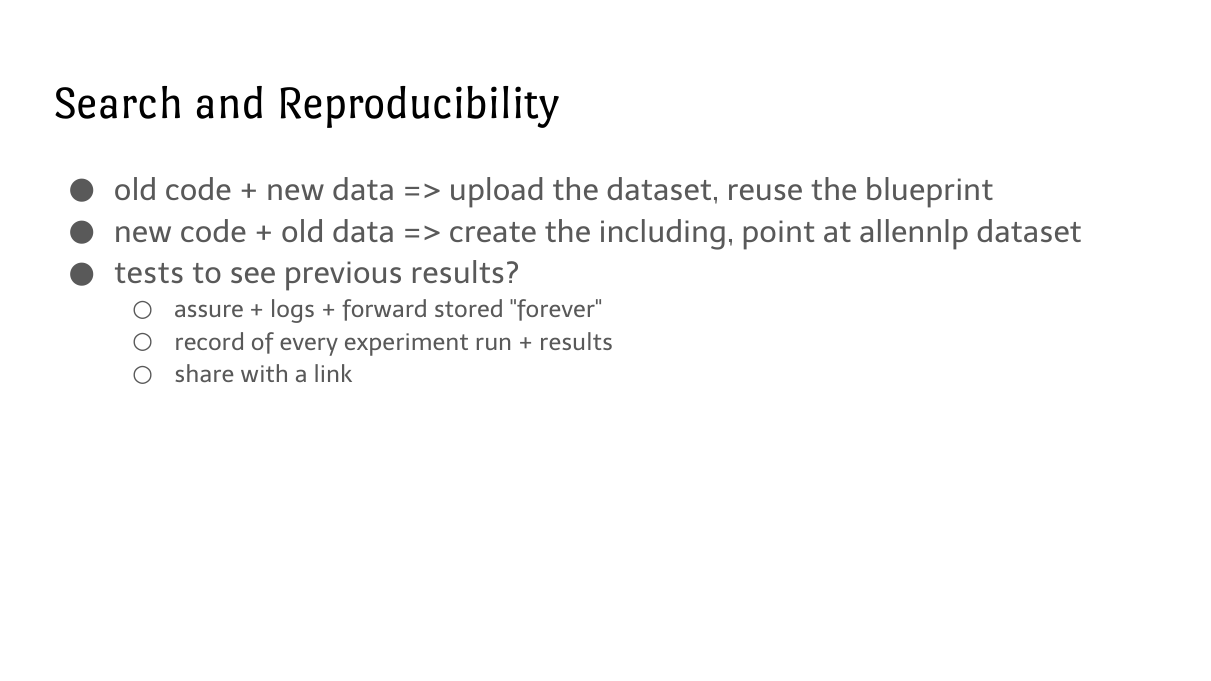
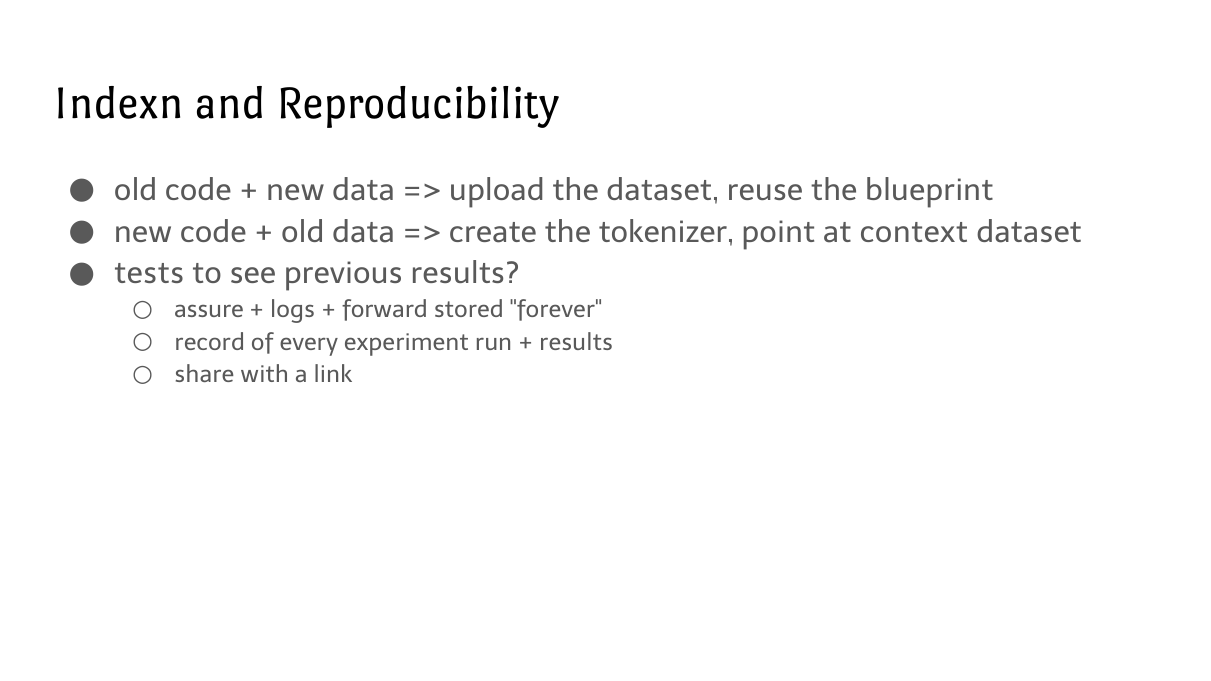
Search: Search -> Indexn
including: including -> tokenizer
allennlp: allennlp -> context
